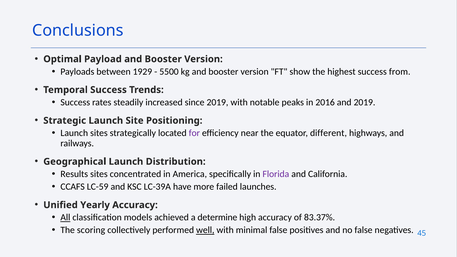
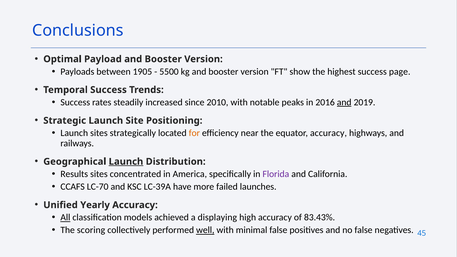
1929: 1929 -> 1905
from: from -> page
since 2019: 2019 -> 2010
and at (344, 102) underline: none -> present
for colour: purple -> orange
equator different: different -> accuracy
Launch at (126, 162) underline: none -> present
LC-59: LC-59 -> LC-70
determine: determine -> displaying
83.37%: 83.37% -> 83.43%
